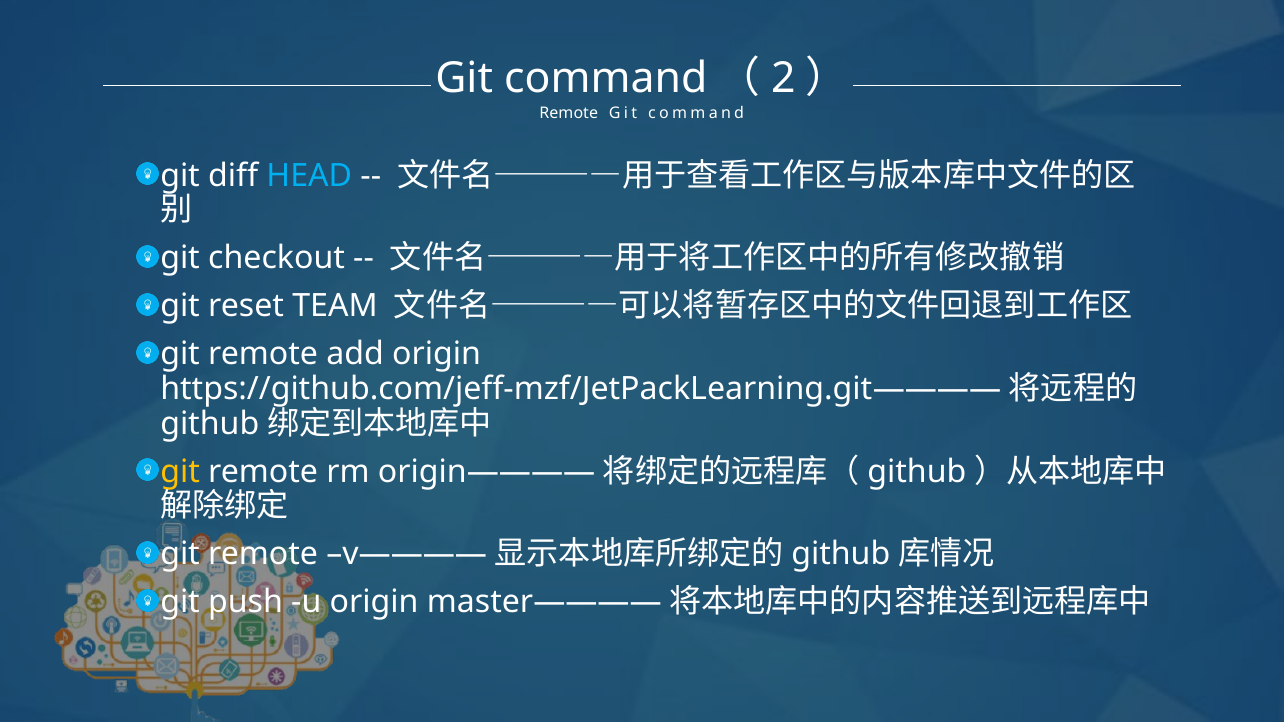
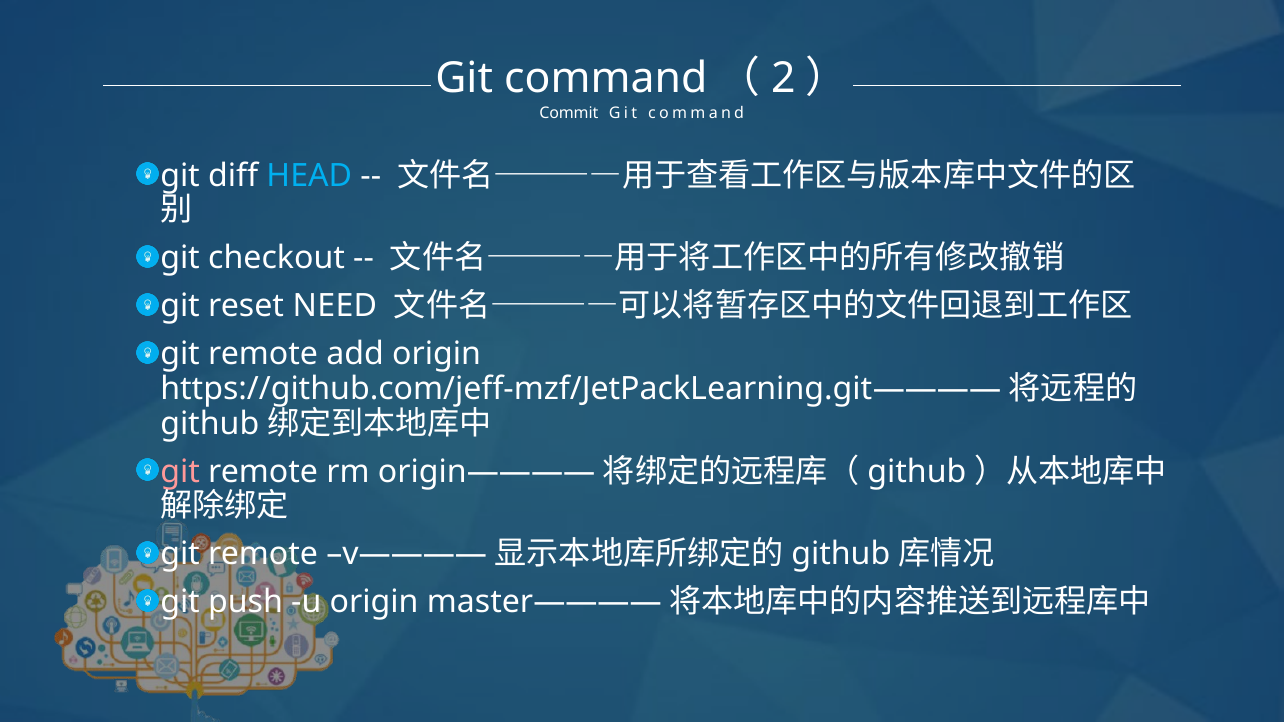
Remote at (569, 113): Remote -> Commit
TEAM: TEAM -> NEED
git at (180, 472) colour: yellow -> pink
